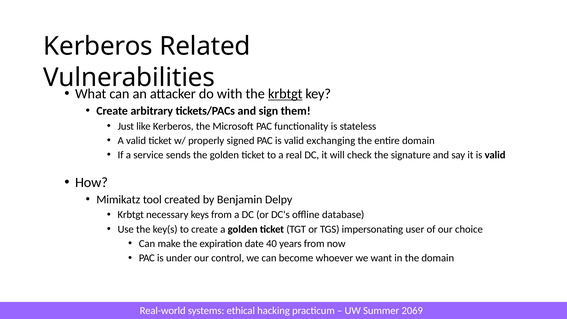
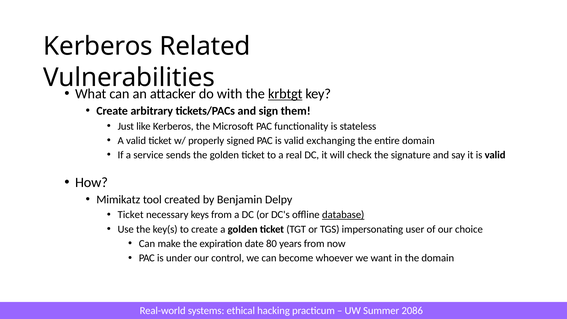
Krbtgt at (131, 215): Krbtgt -> Ticket
database underline: none -> present
40: 40 -> 80
2069: 2069 -> 2086
